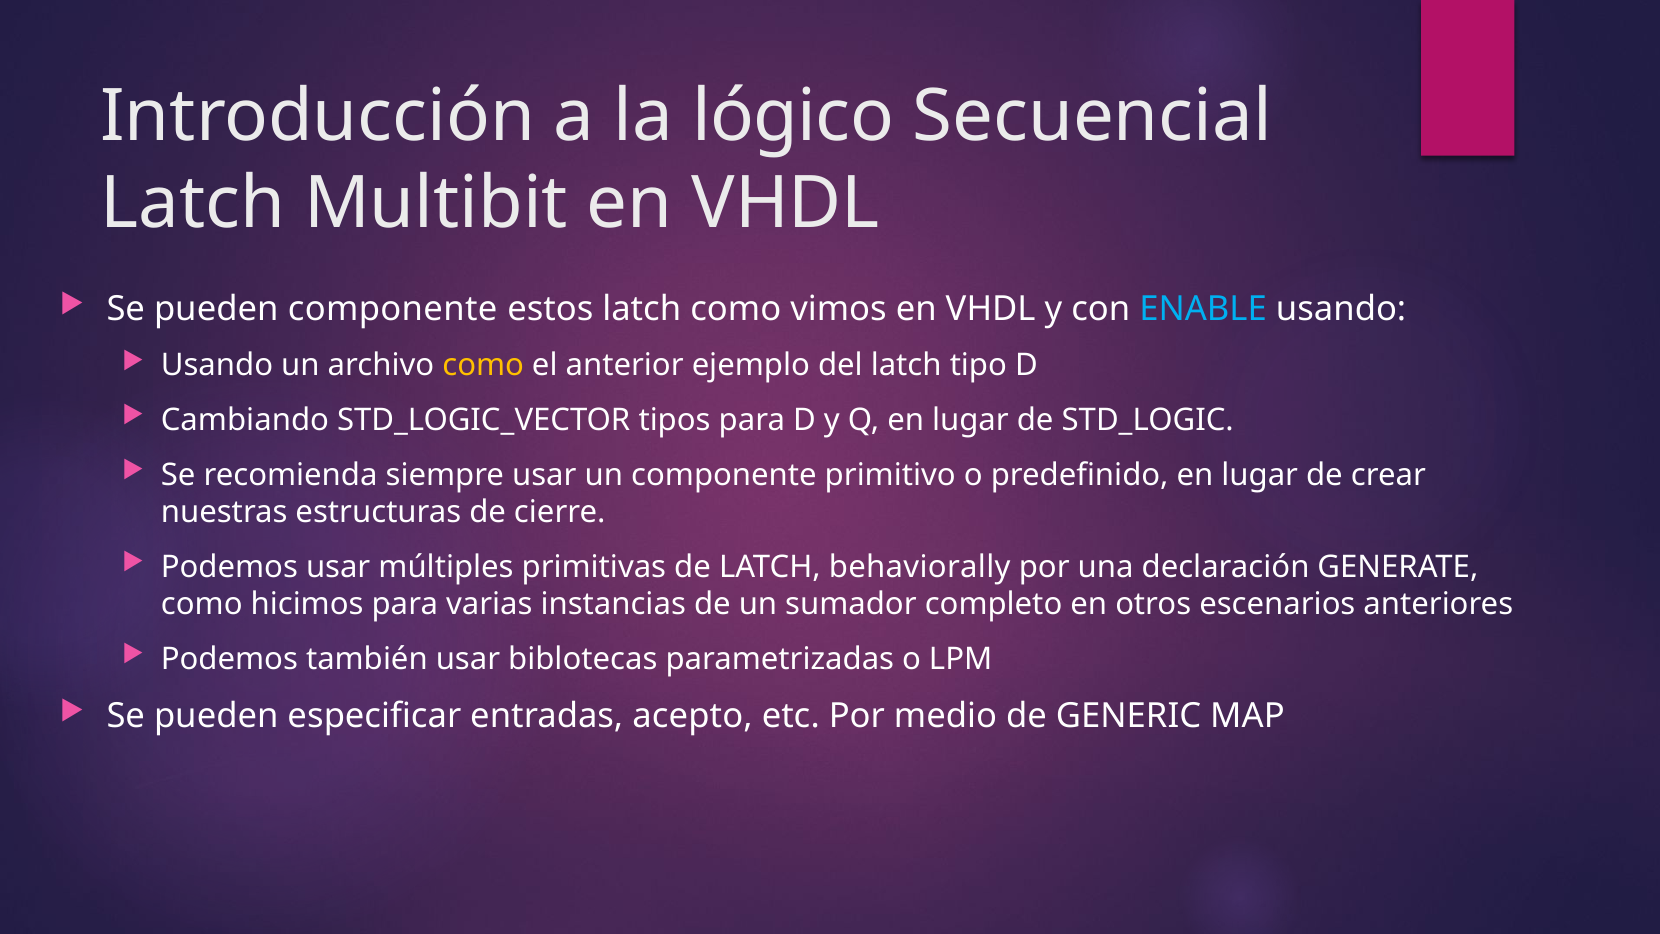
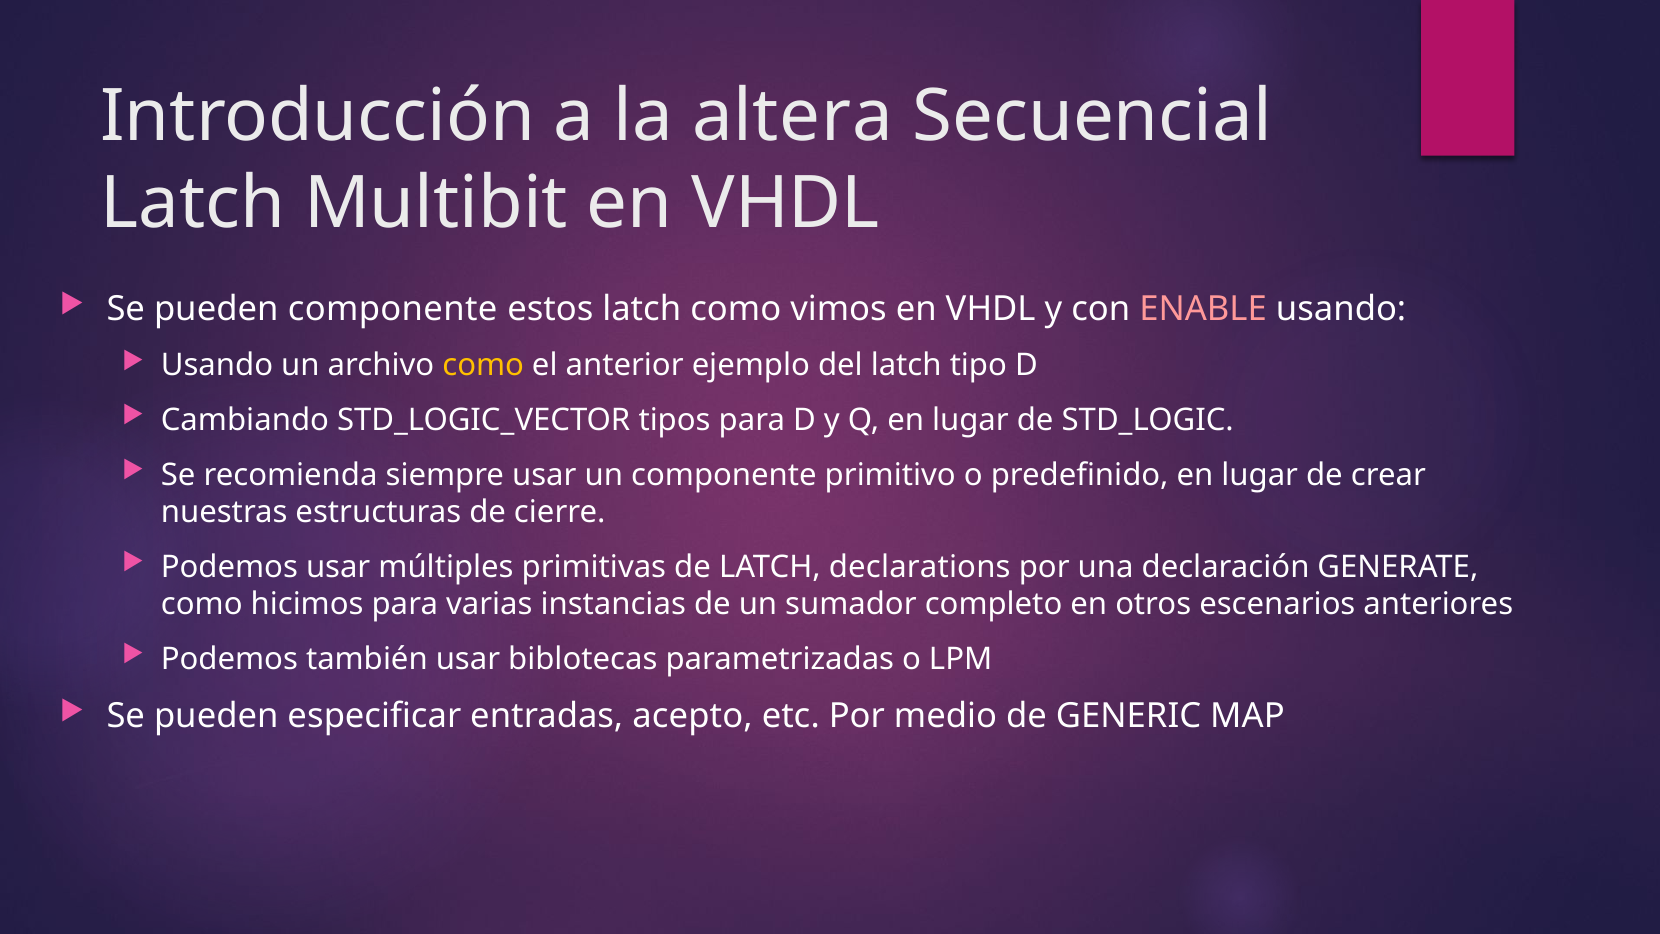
lógico: lógico -> altera
ENABLE colour: light blue -> pink
behaviorally: behaviorally -> declarations
